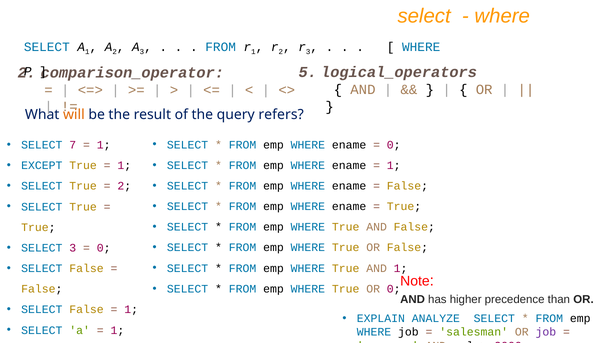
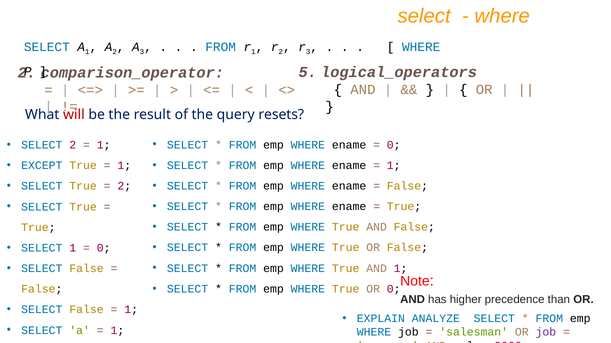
will colour: orange -> red
refers: refers -> resets
SELECT 7: 7 -> 2
SELECT 3: 3 -> 1
